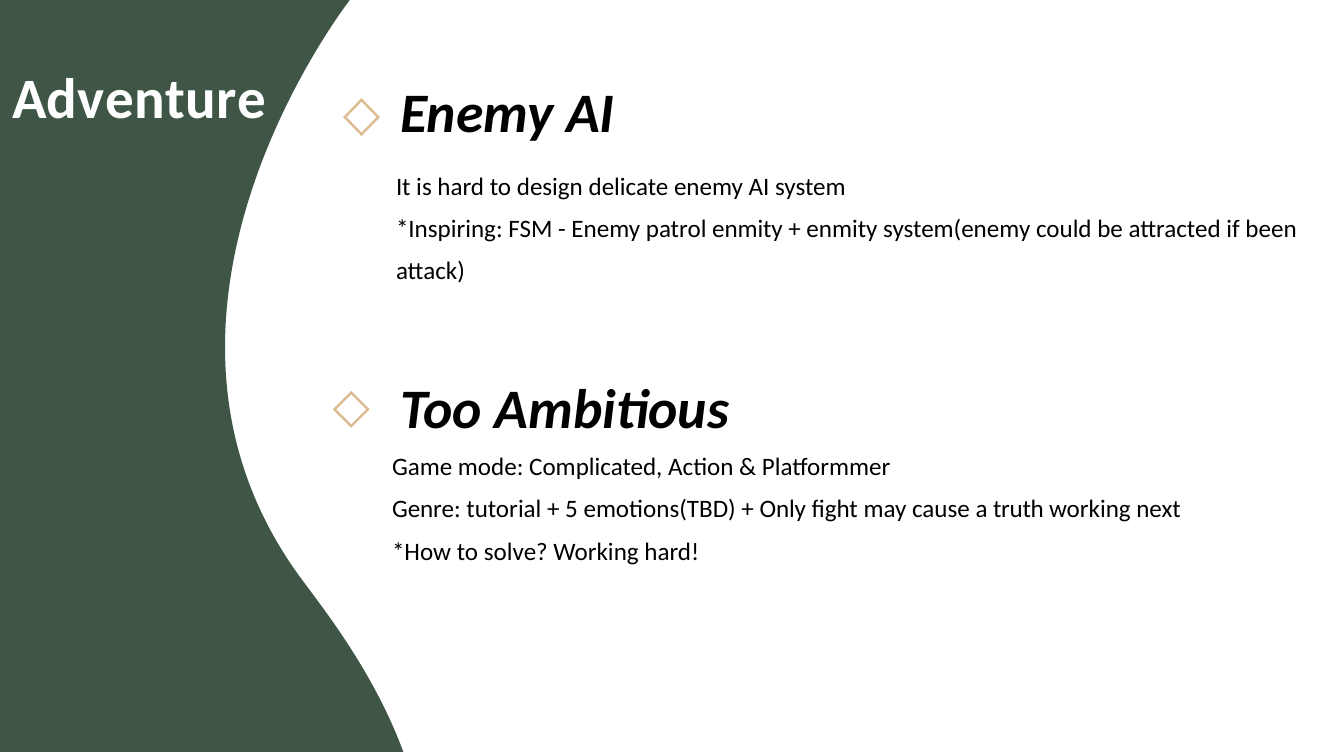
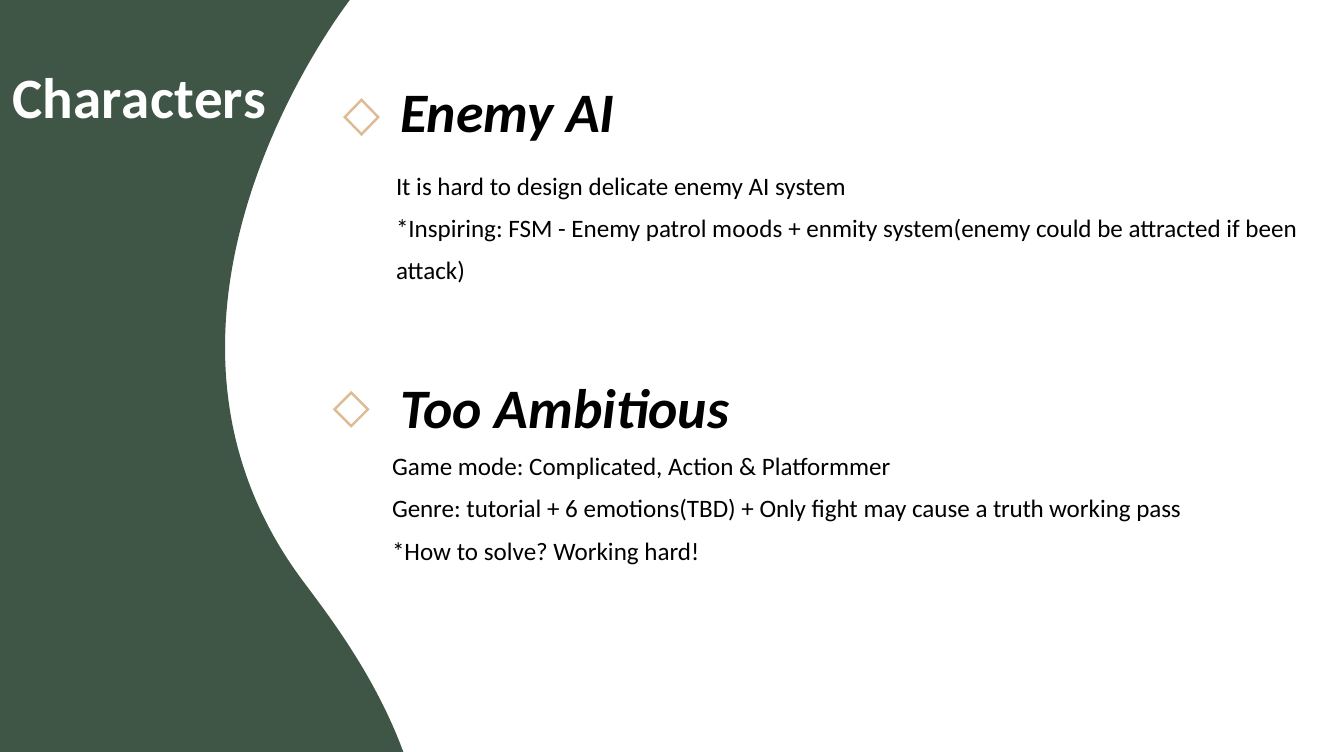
Adventure: Adventure -> Characters
patrol enmity: enmity -> moods
5: 5 -> 6
next: next -> pass
